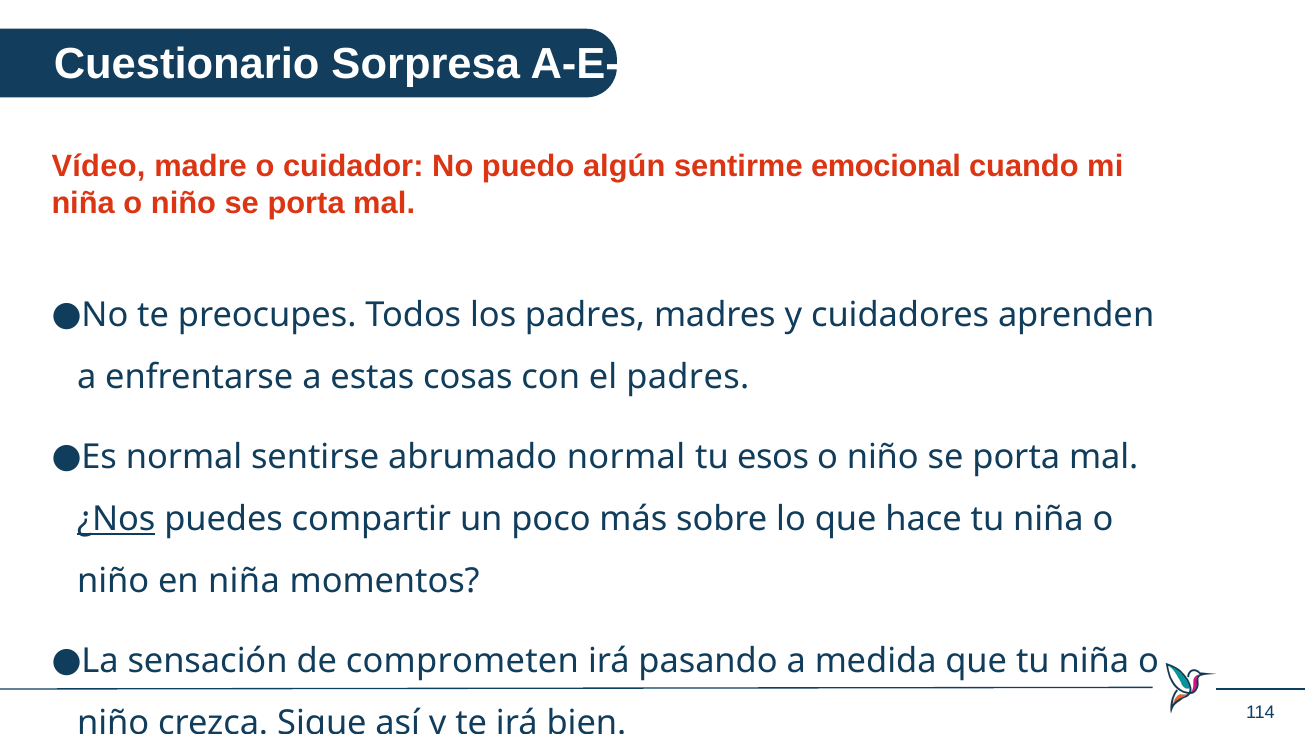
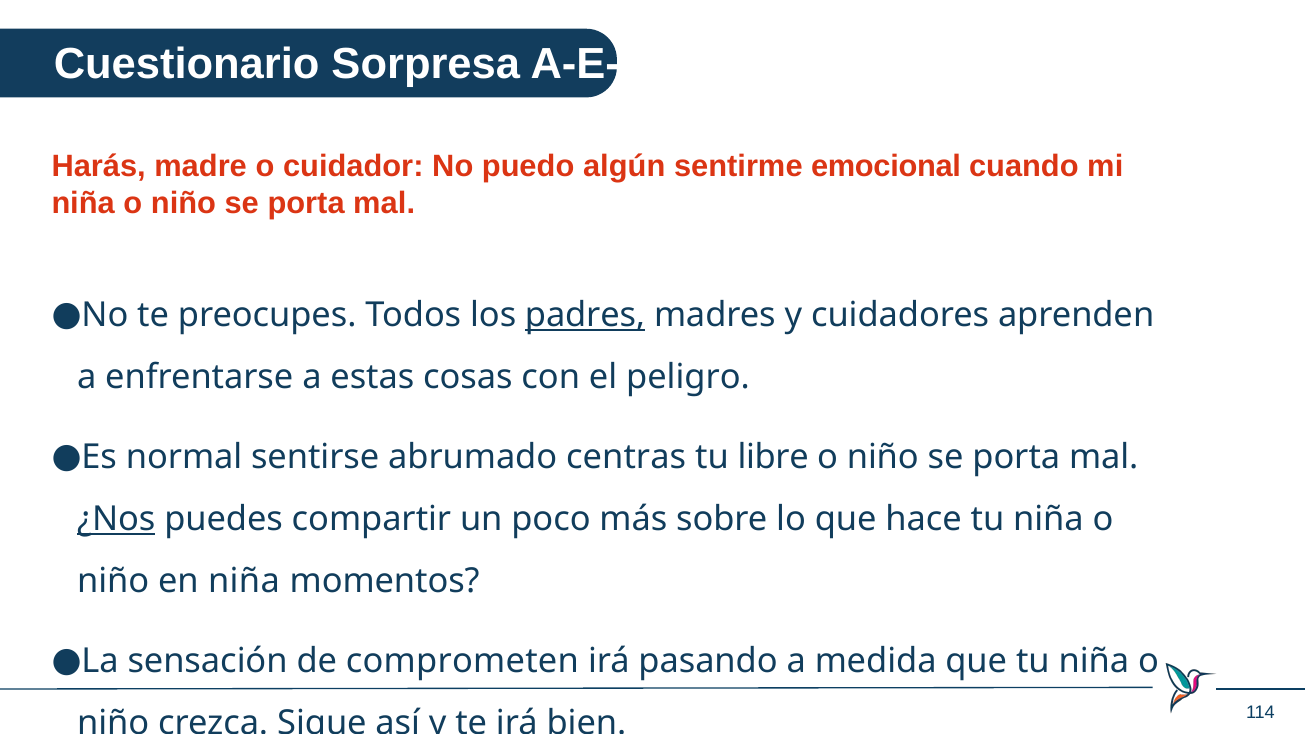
Vídeo: Vídeo -> Harás
padres at (585, 315) underline: none -> present
el padres: padres -> peligro
abrumado normal: normal -> centras
esos: esos -> libre
